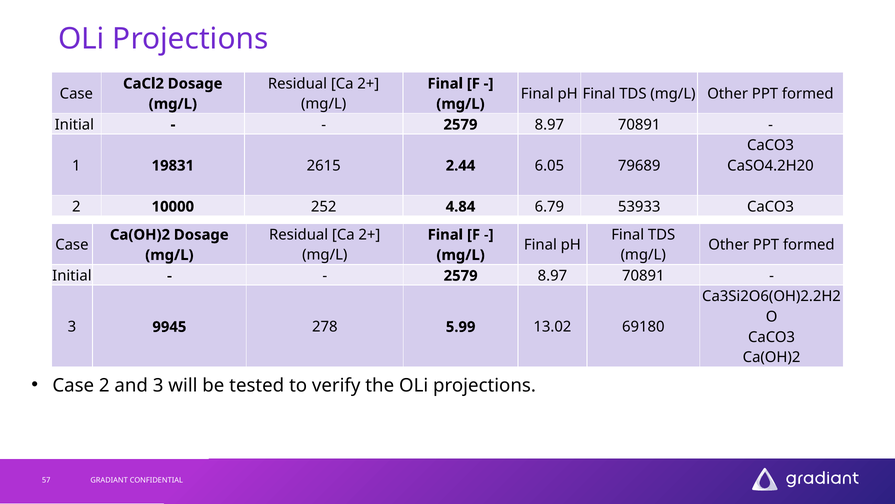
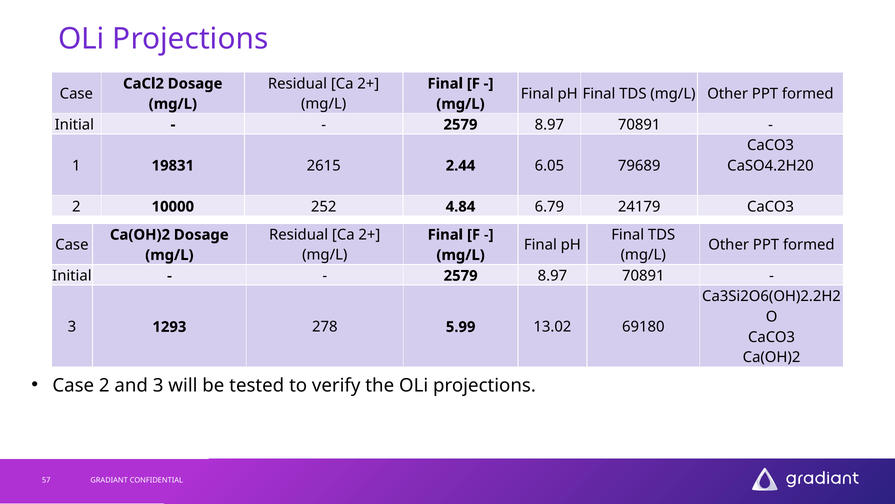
53933: 53933 -> 24179
9945: 9945 -> 1293
